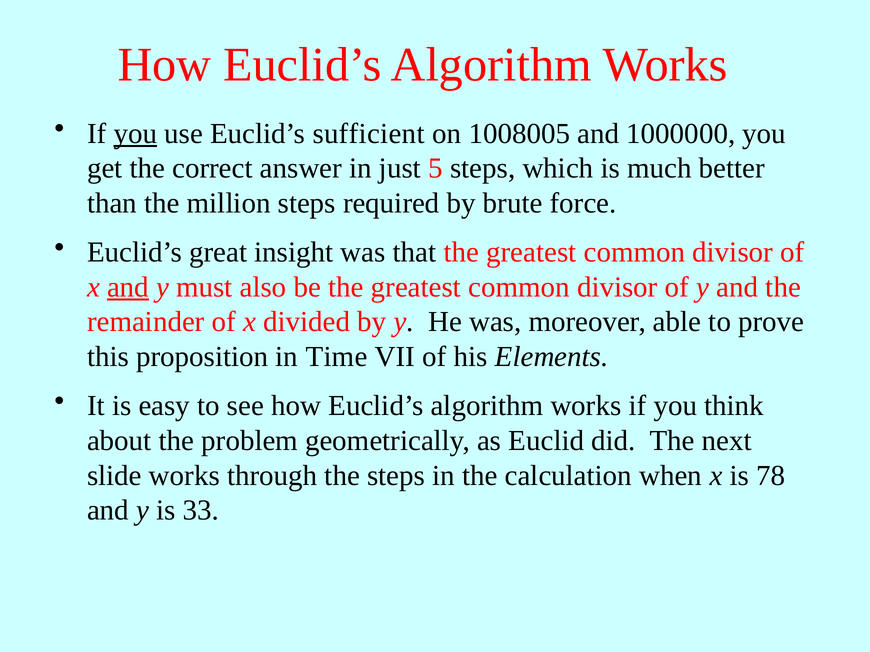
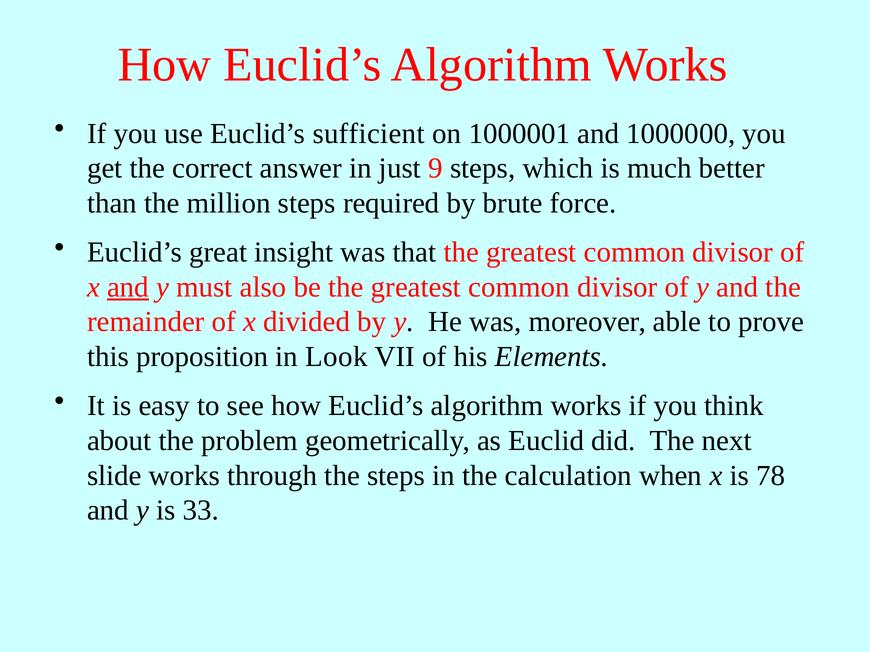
you at (135, 134) underline: present -> none
1008005: 1008005 -> 1000001
5: 5 -> 9
Time: Time -> Look
